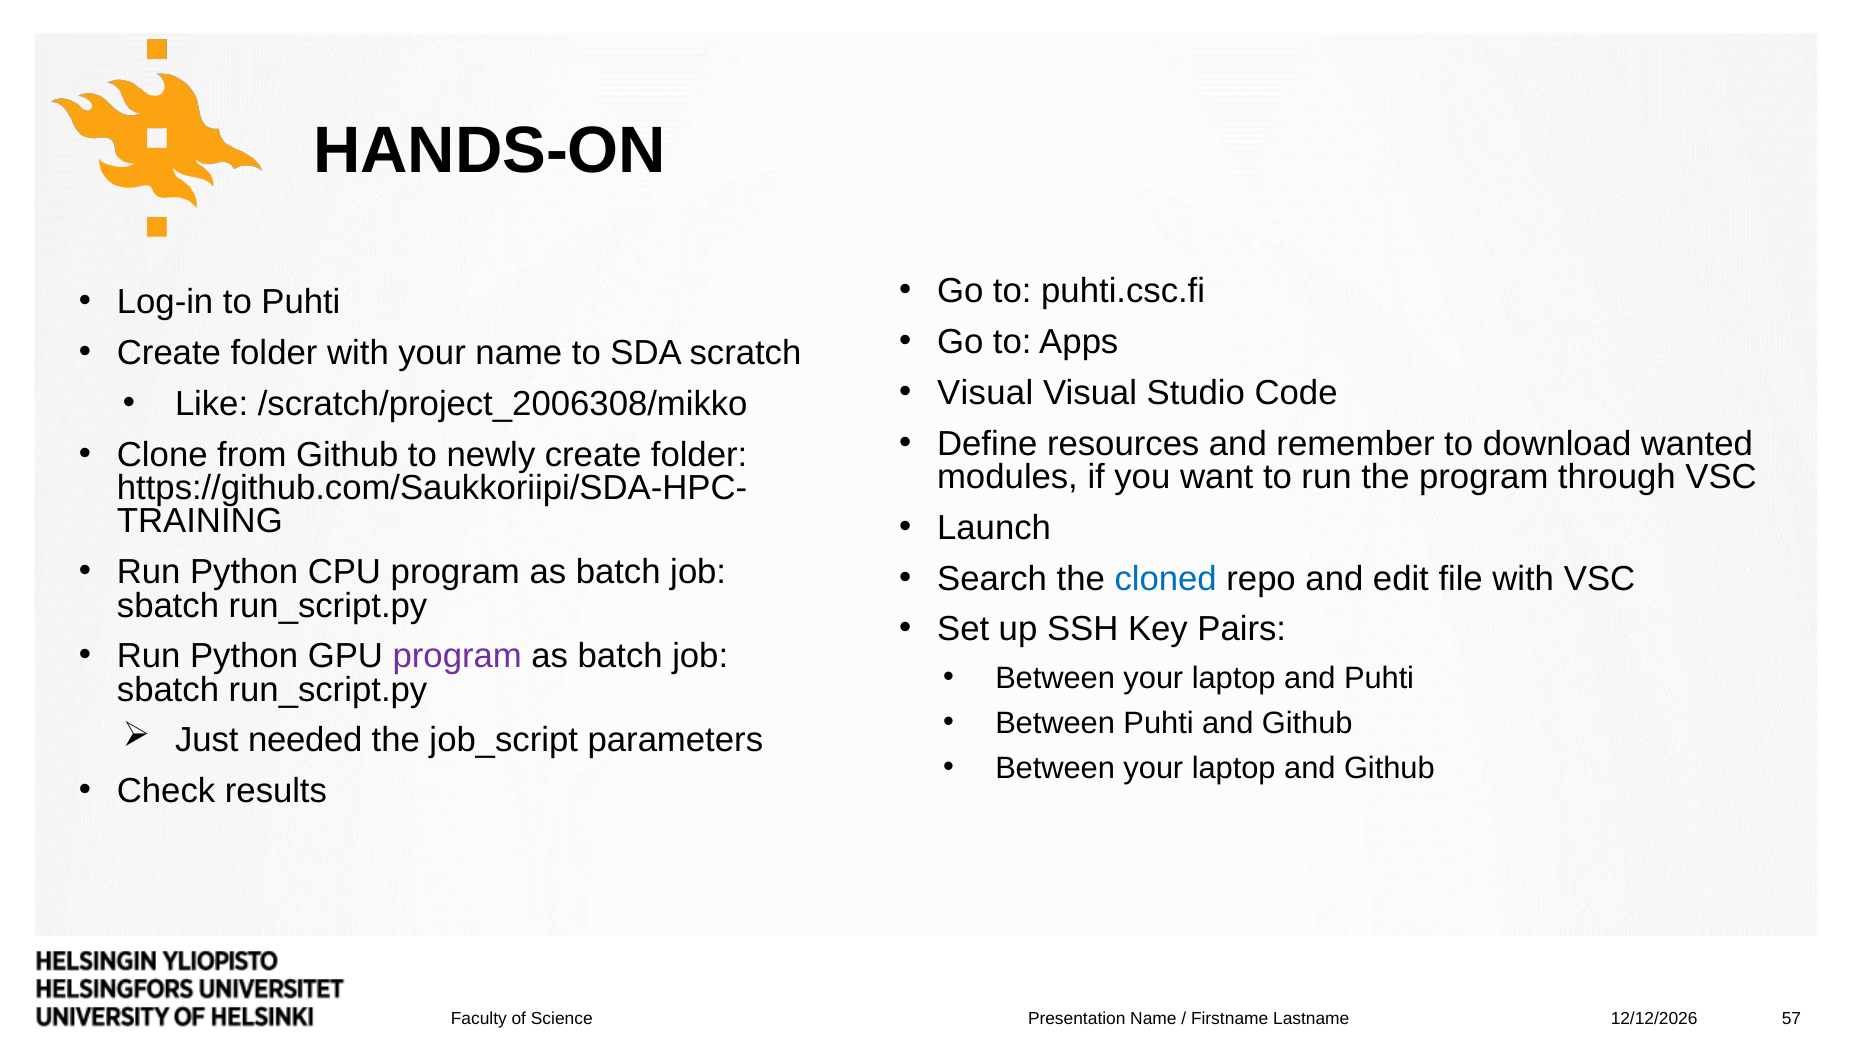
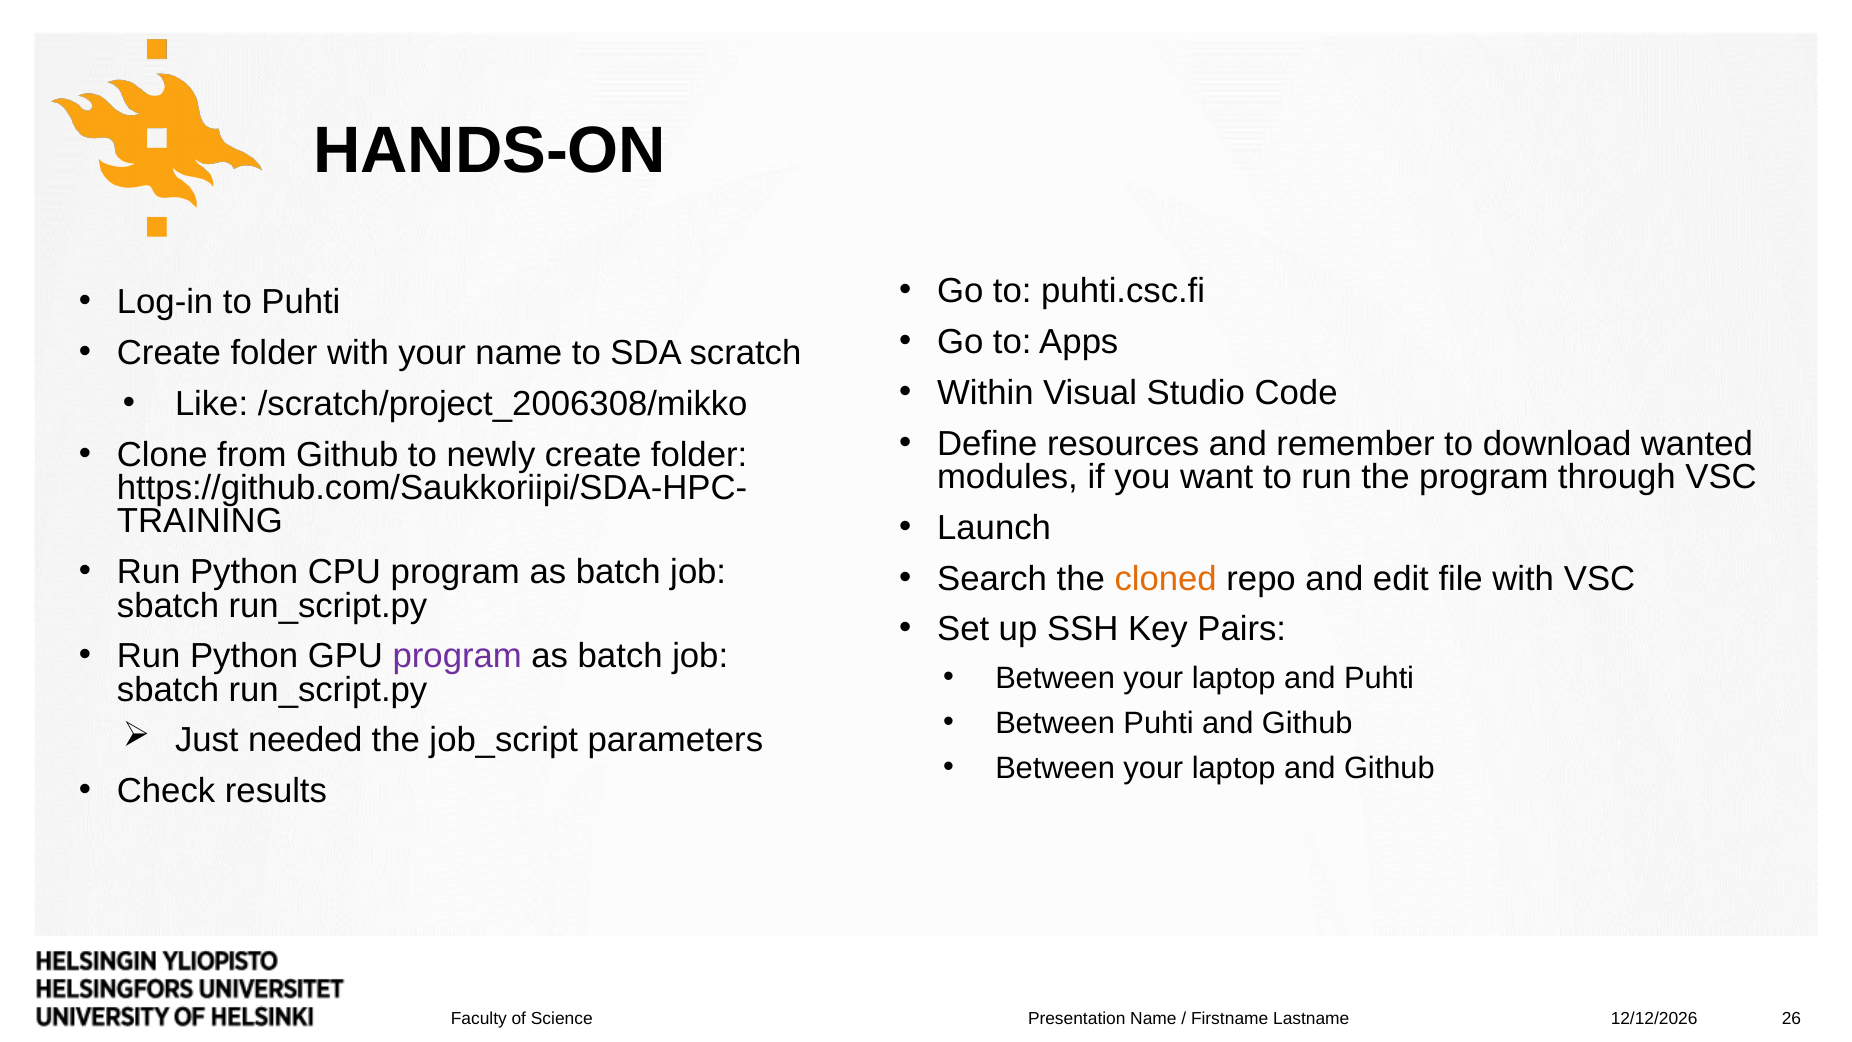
Visual at (985, 393): Visual -> Within
cloned colour: blue -> orange
57: 57 -> 26
